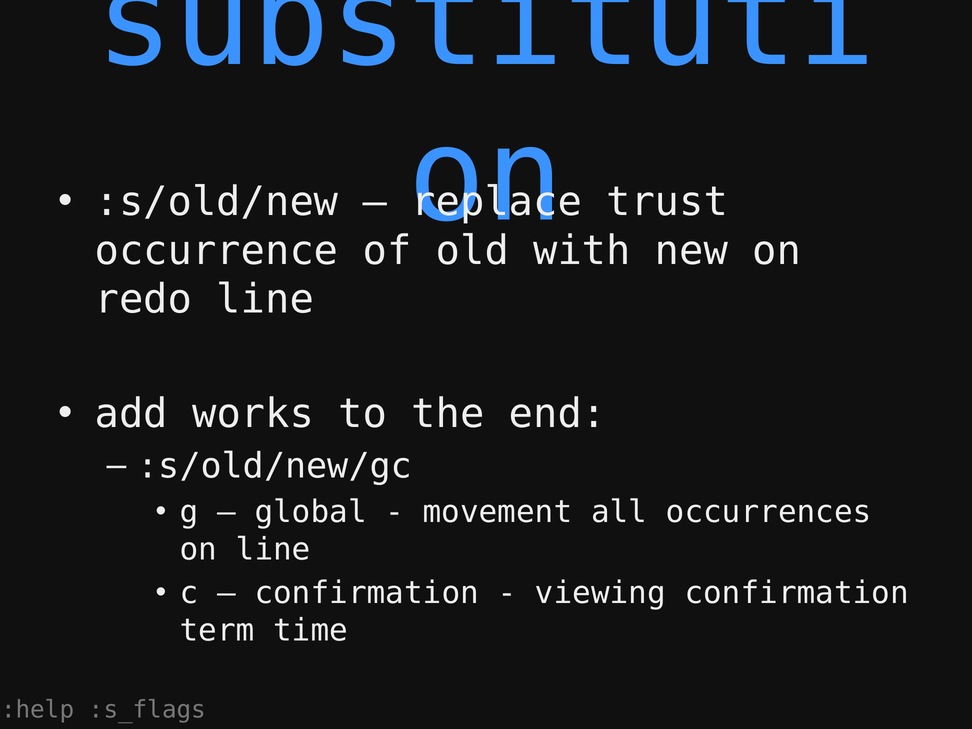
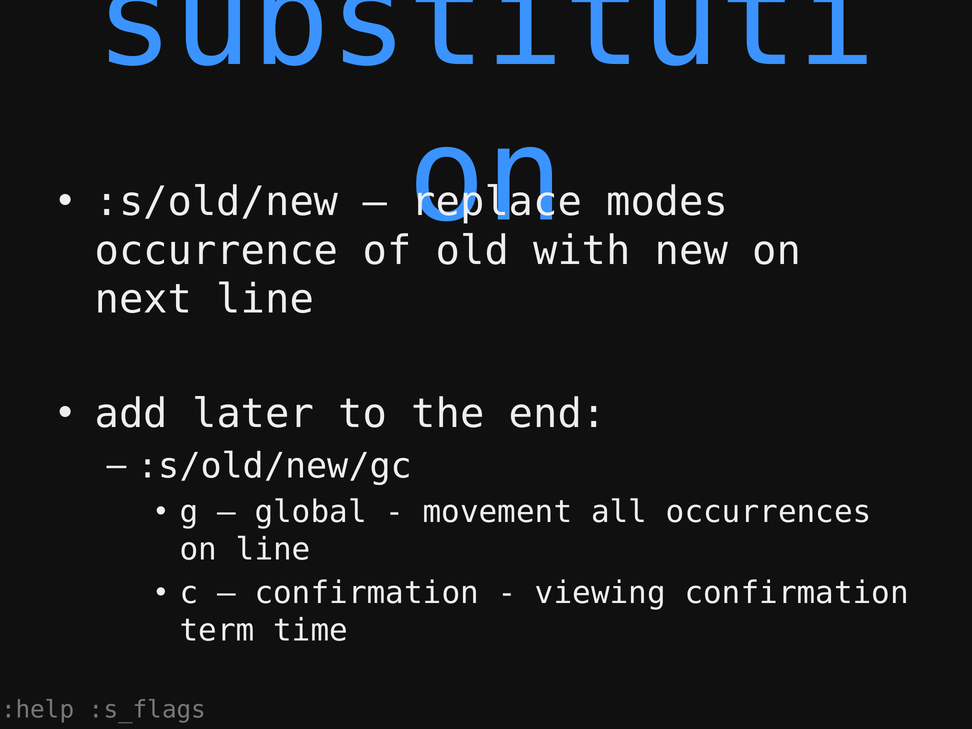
trust: trust -> modes
redo: redo -> next
works: works -> later
